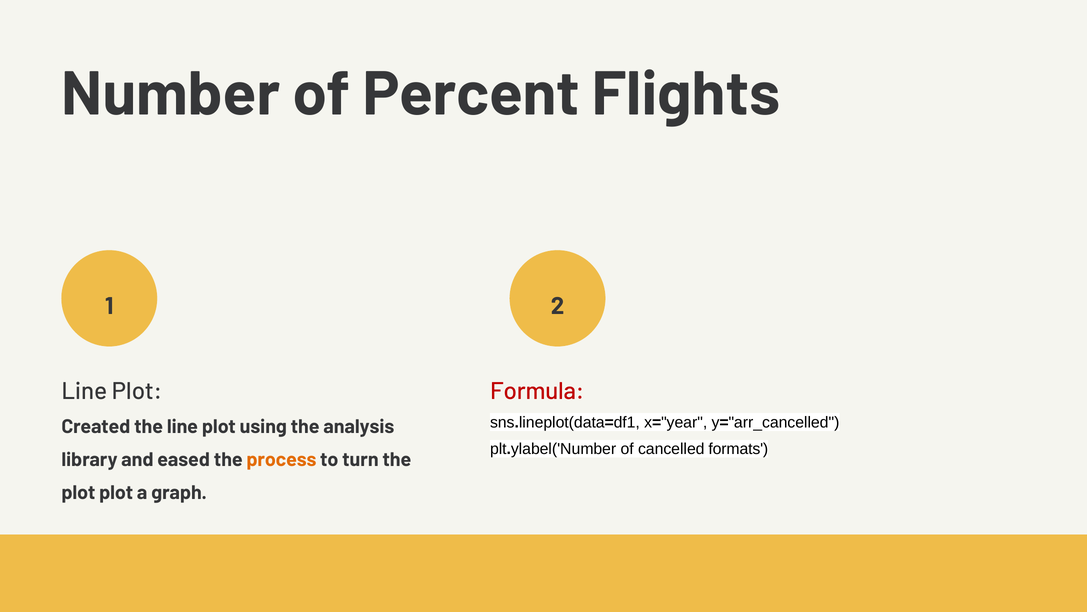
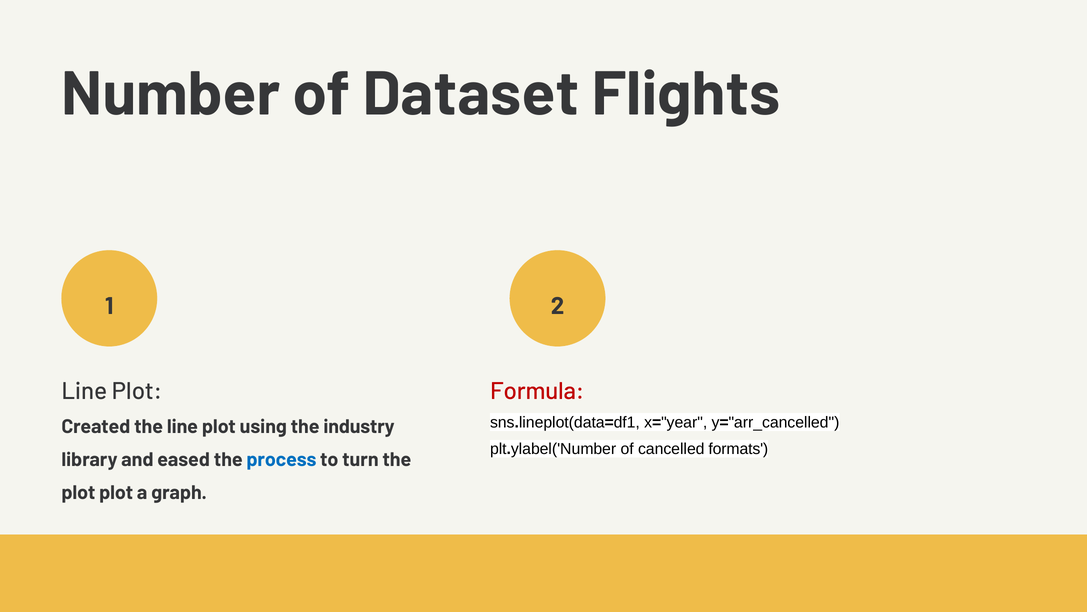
Percent: Percent -> Dataset
analysis: analysis -> industry
process colour: orange -> blue
